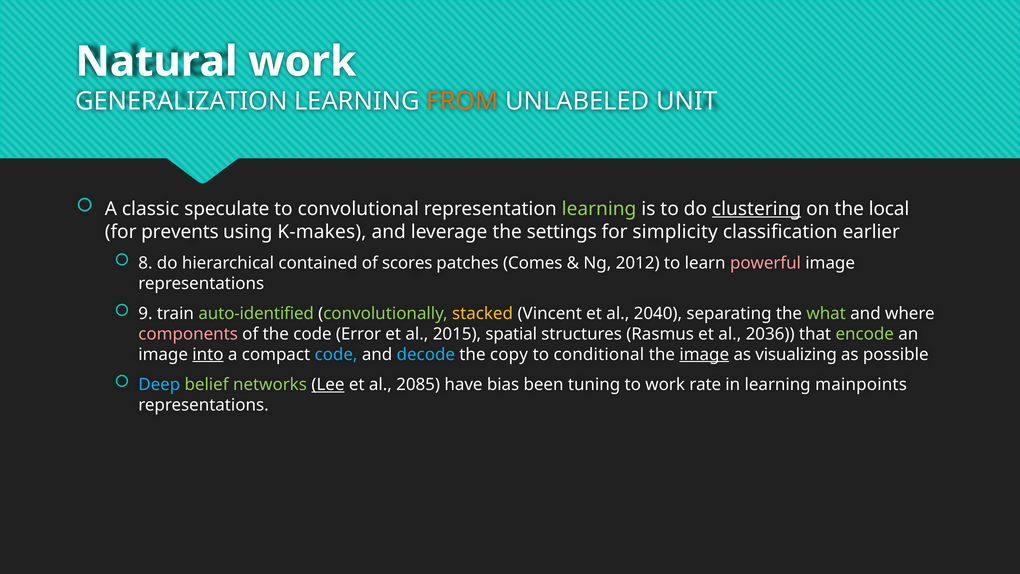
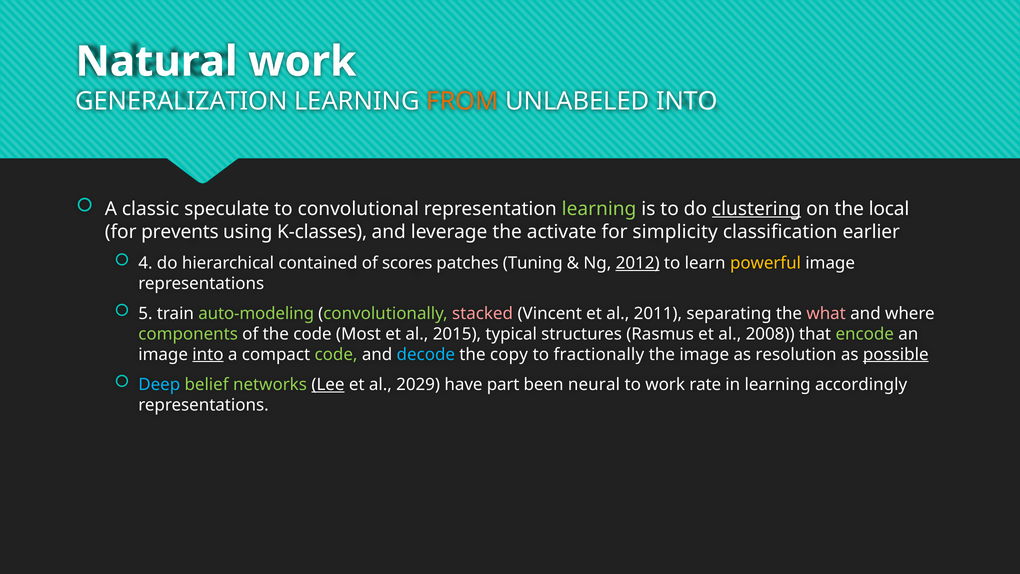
UNLABELED UNIT: UNIT -> INTO
K-makes: K-makes -> K-classes
settings: settings -> activate
8: 8 -> 4
Comes: Comes -> Tuning
2012 underline: none -> present
powerful colour: pink -> yellow
9: 9 -> 5
auto-identified: auto-identified -> auto-modeling
stacked colour: yellow -> pink
2040: 2040 -> 2011
what colour: light green -> pink
components colour: pink -> light green
Error: Error -> Most
spatial: spatial -> typical
2036: 2036 -> 2008
code at (336, 354) colour: light blue -> light green
conditional: conditional -> fractionally
image at (704, 354) underline: present -> none
visualizing: visualizing -> resolution
possible underline: none -> present
2085: 2085 -> 2029
bias: bias -> part
tuning: tuning -> neural
mainpoints: mainpoints -> accordingly
